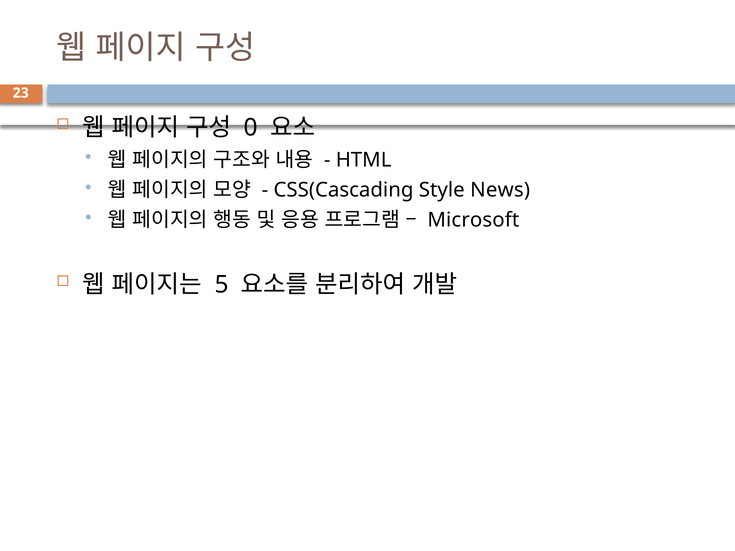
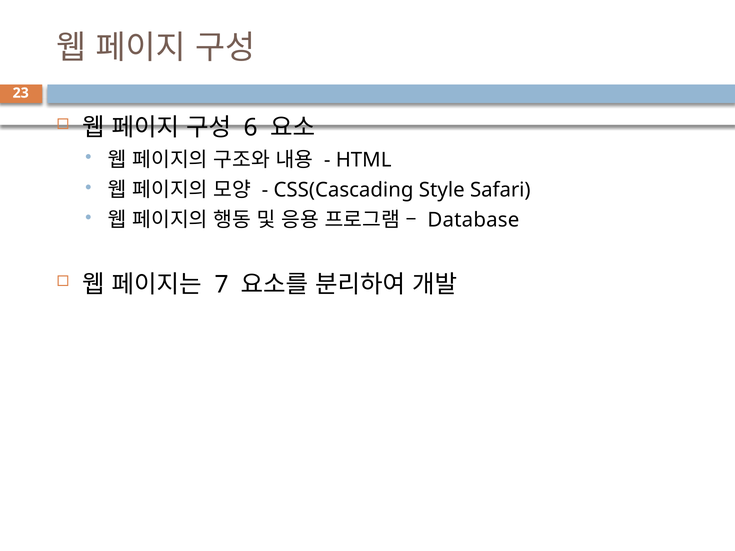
0: 0 -> 6
News: News -> Safari
Microsoft: Microsoft -> Database
5: 5 -> 7
